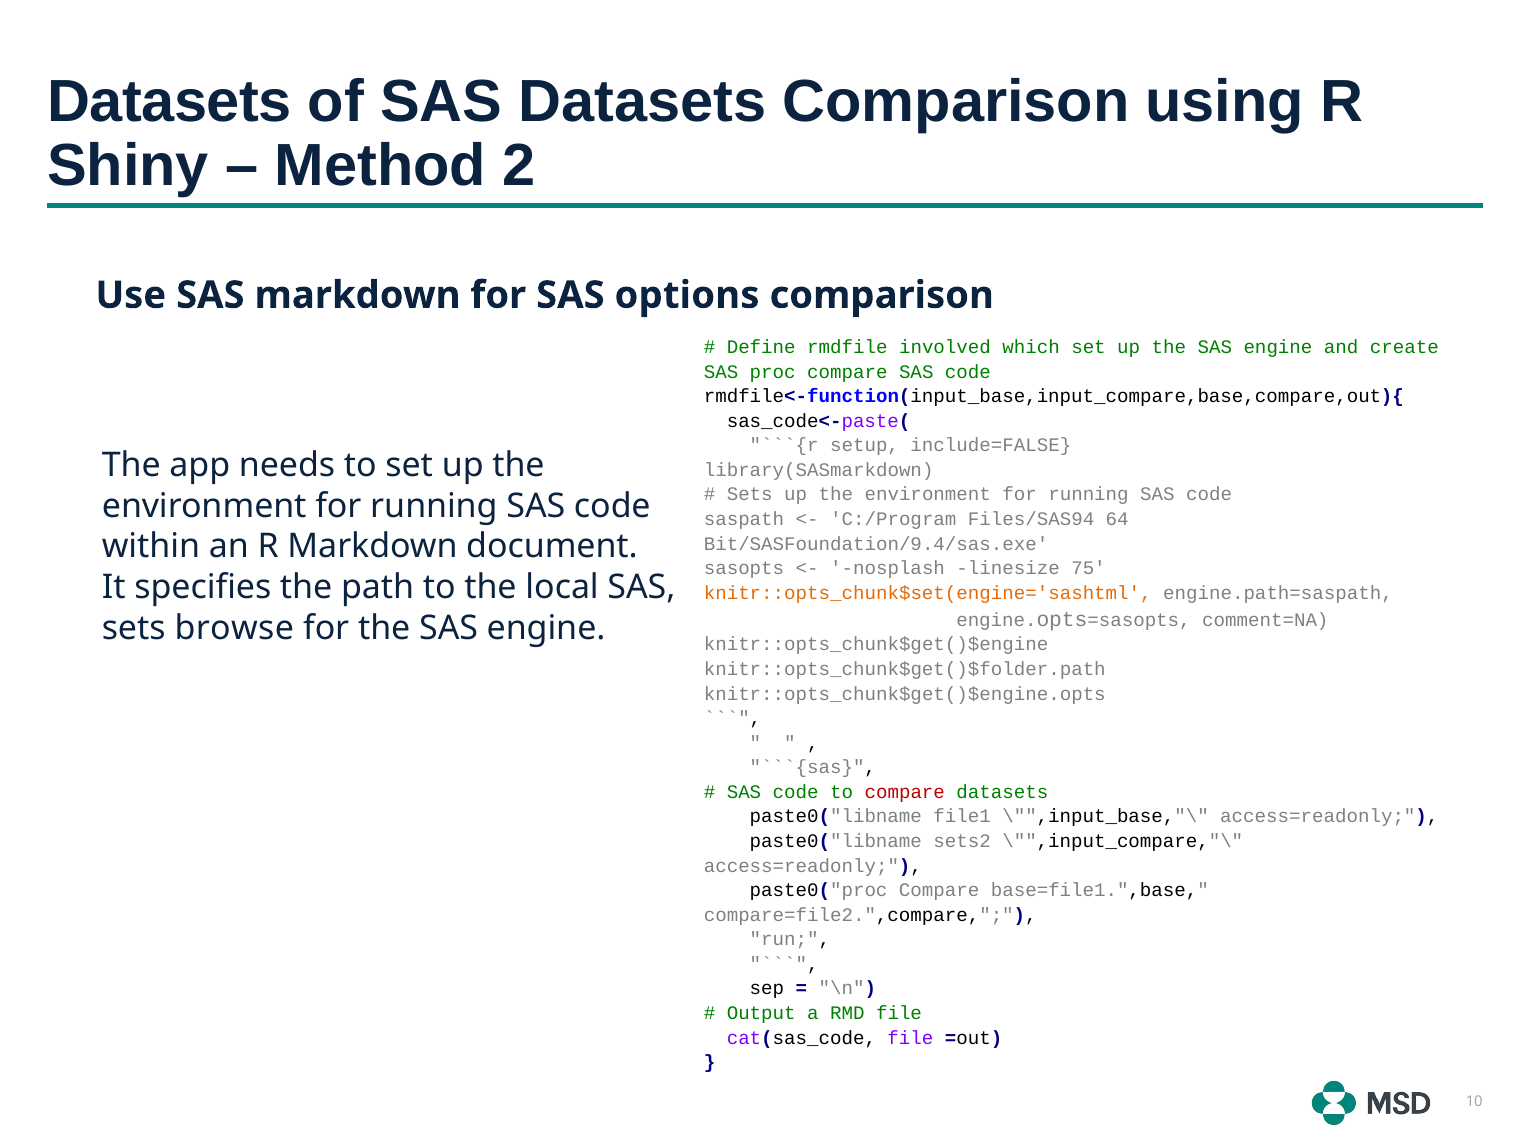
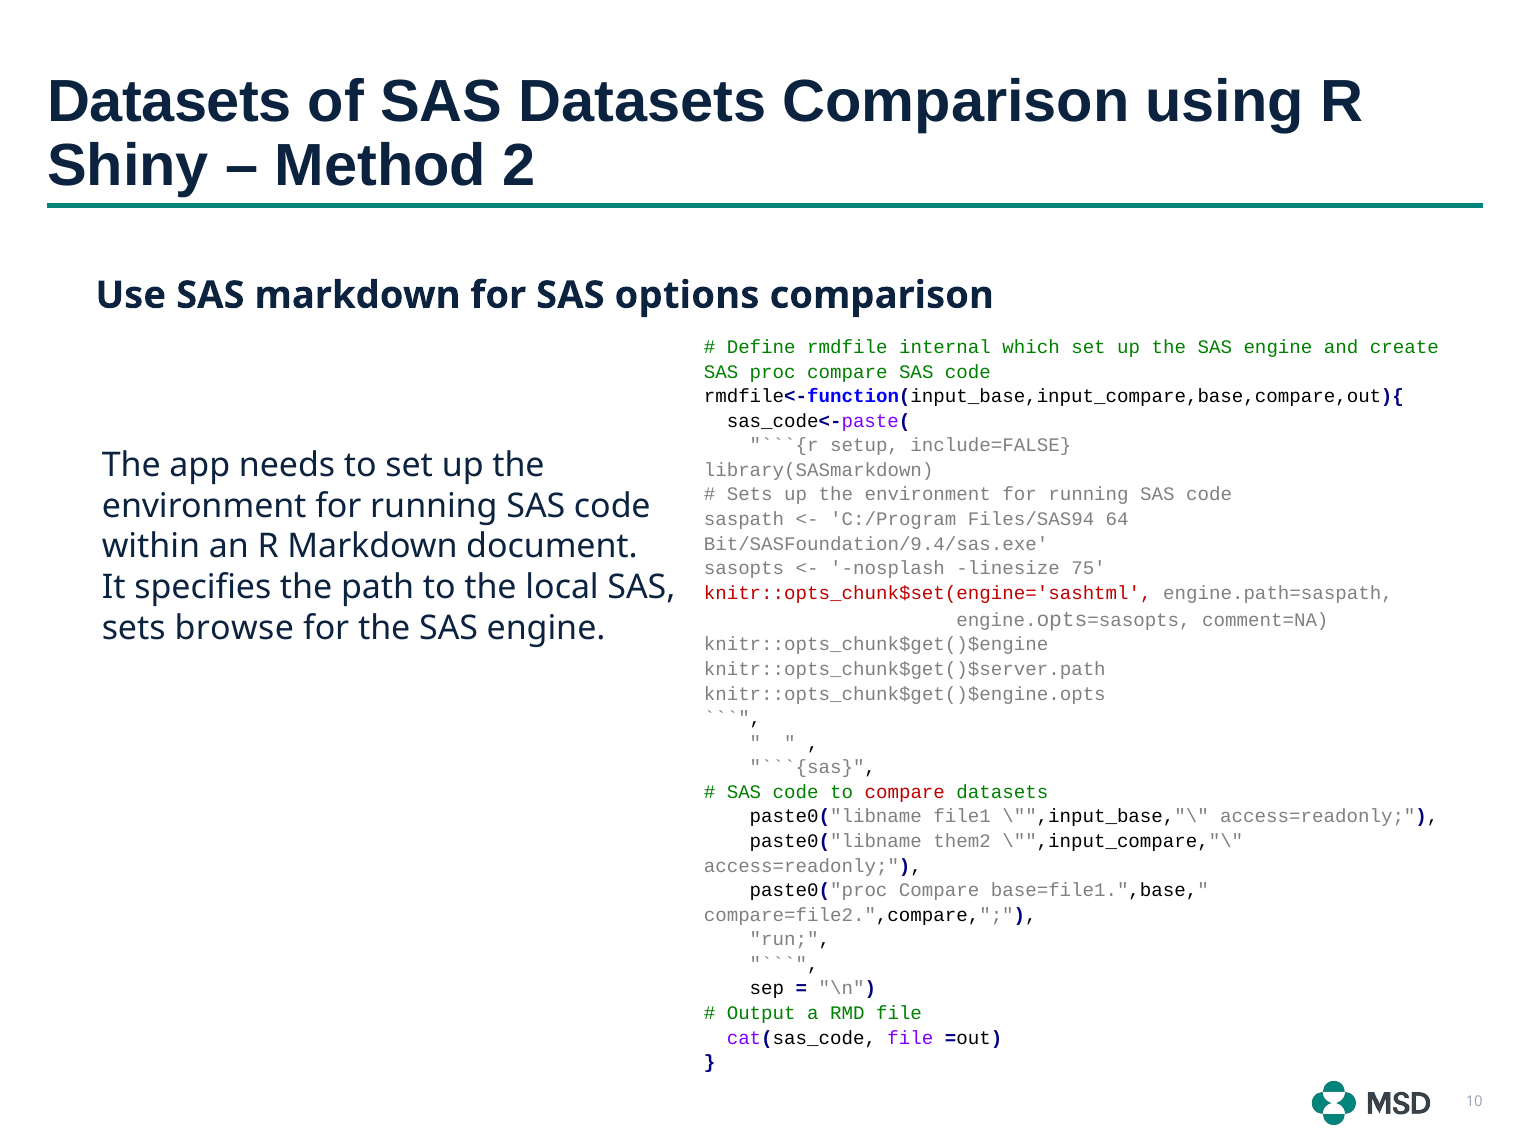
involved: involved -> internal
knitr::opts_chunk$set(engine='sashtml colour: orange -> red
knitr::opts_chunk$get()$folder.path: knitr::opts_chunk$get()$folder.path -> knitr::opts_chunk$get()$server.path
sets2: sets2 -> them2
